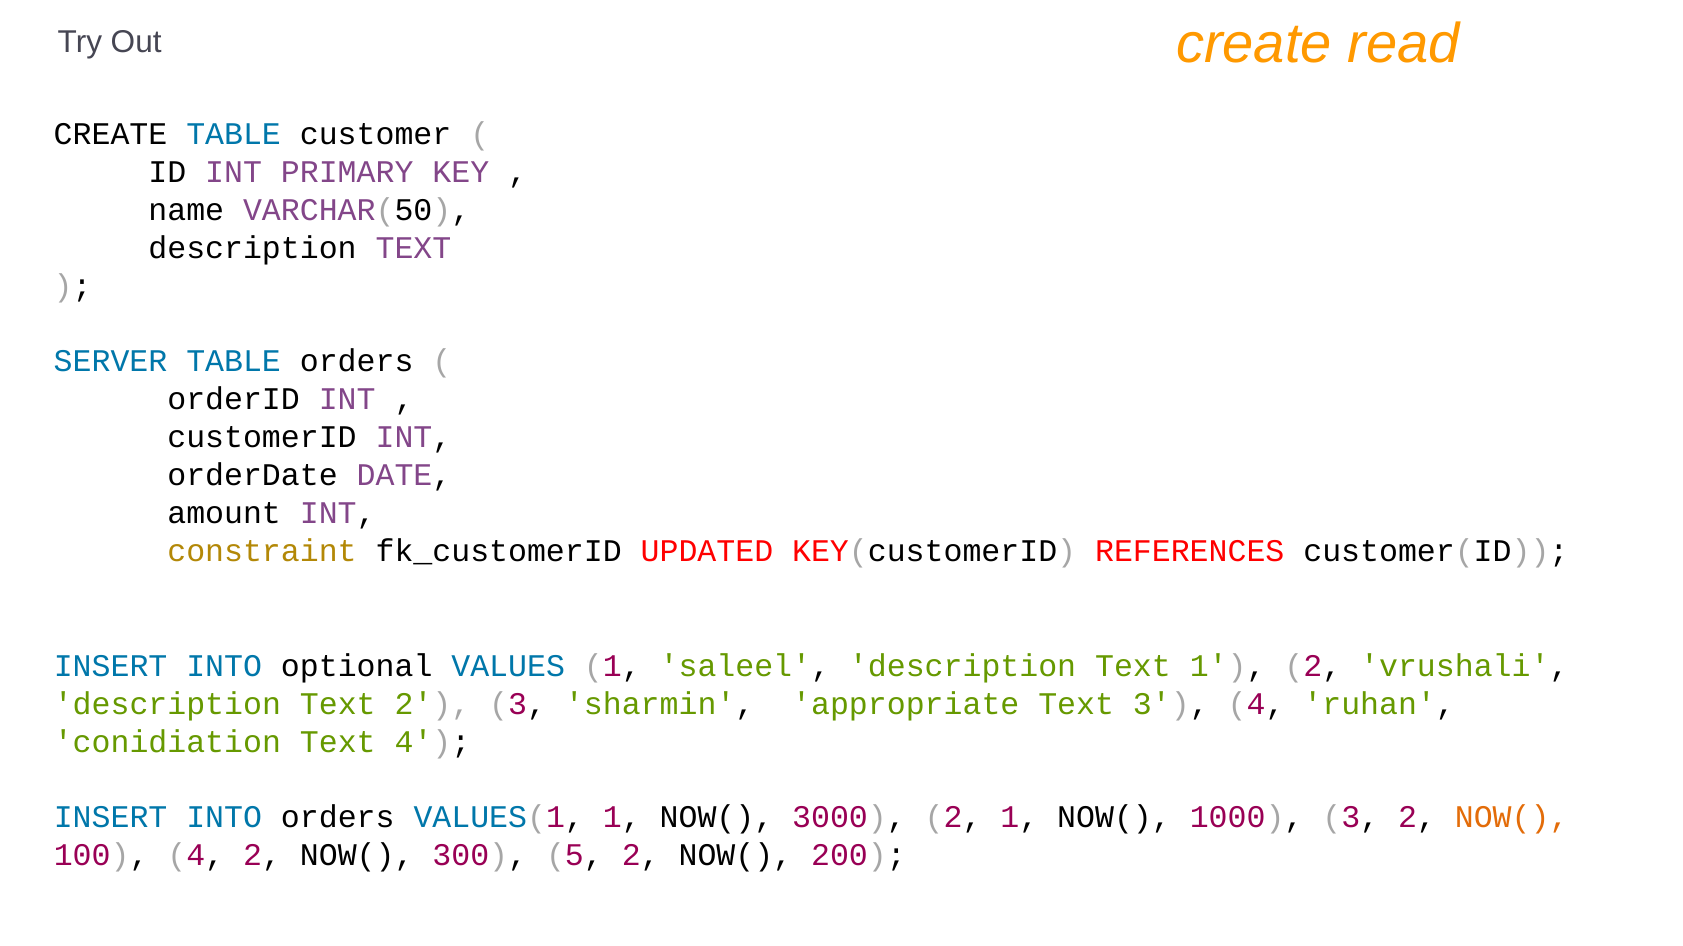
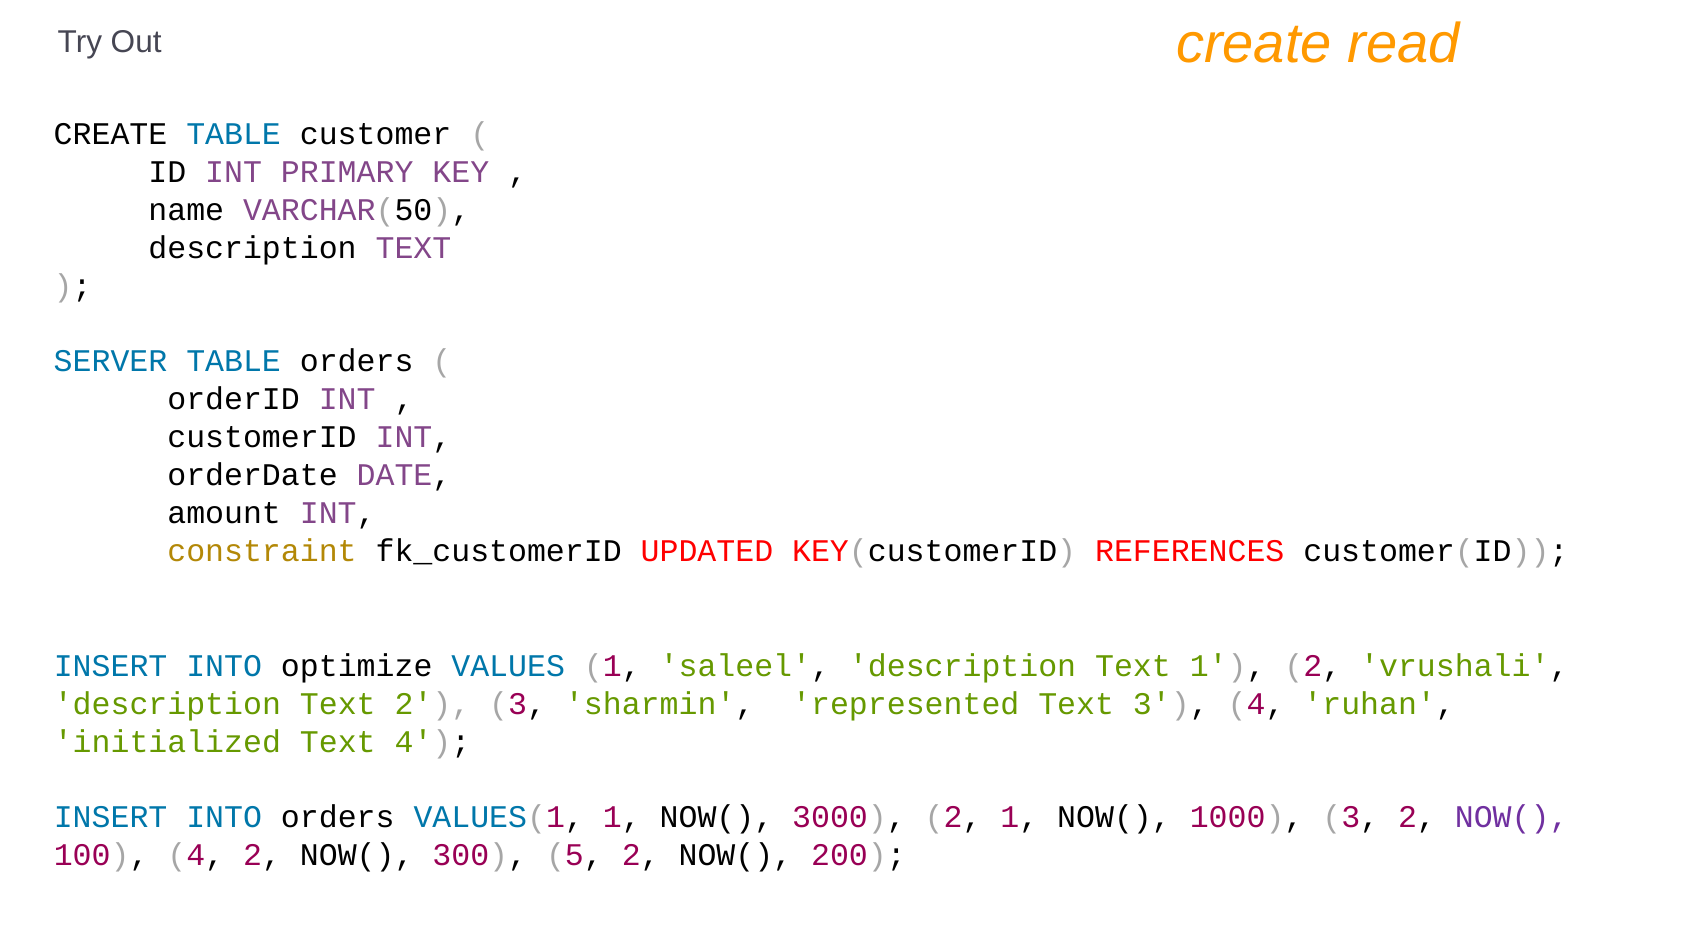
optional: optional -> optimize
appropriate: appropriate -> represented
conidiation: conidiation -> initialized
NOW( at (1512, 818) colour: orange -> purple
